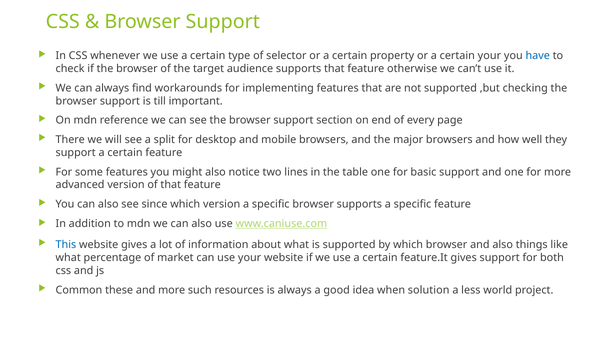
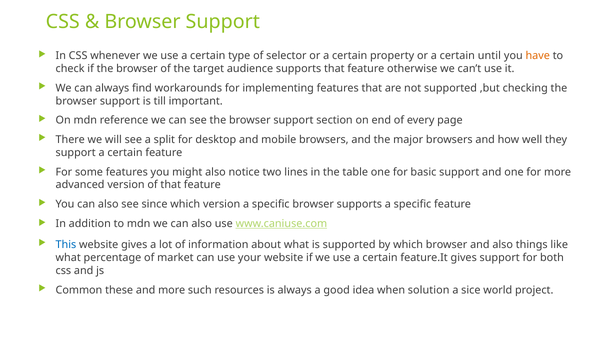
certain your: your -> until
have colour: blue -> orange
less: less -> sice
